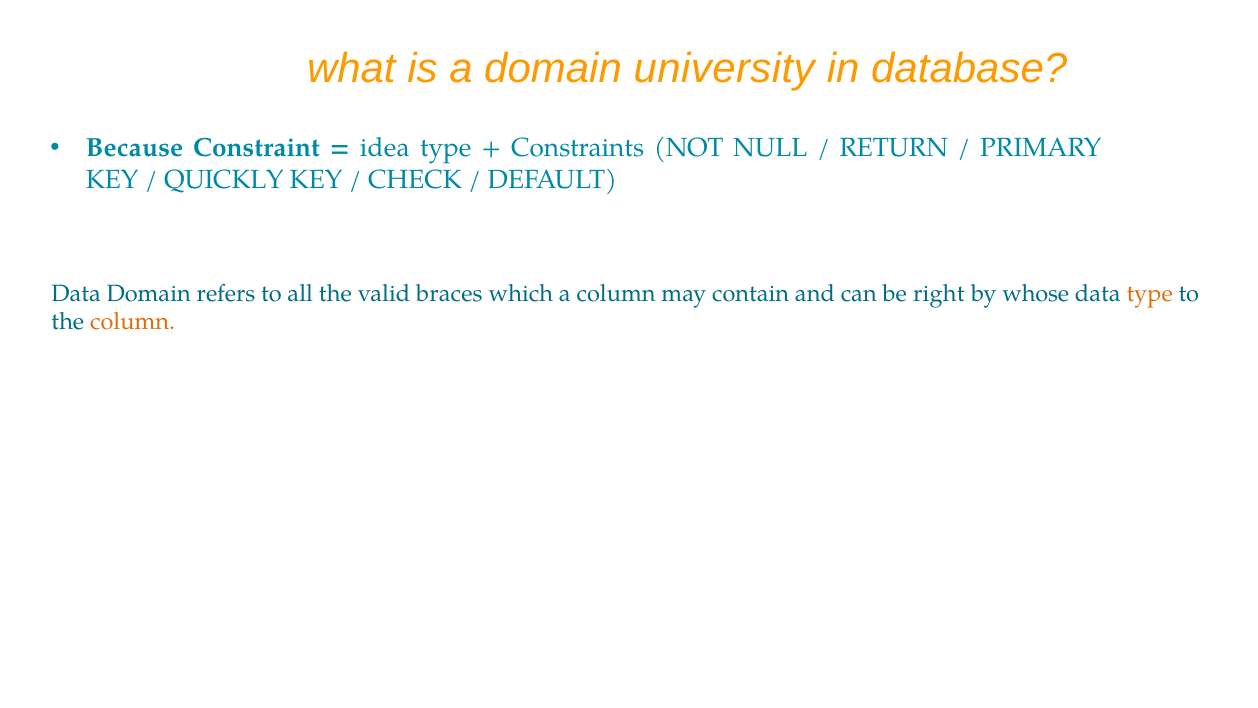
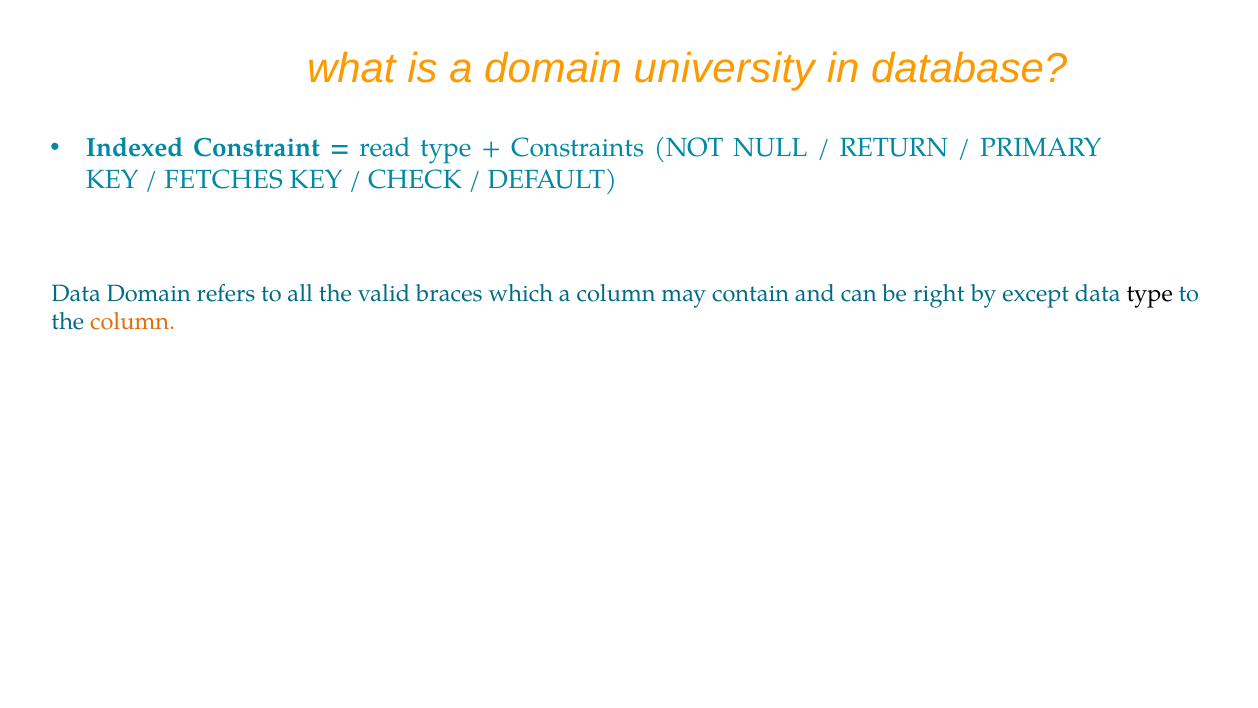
Because: Because -> Indexed
idea: idea -> read
QUICKLY: QUICKLY -> FETCHES
whose: whose -> except
type at (1150, 293) colour: orange -> black
